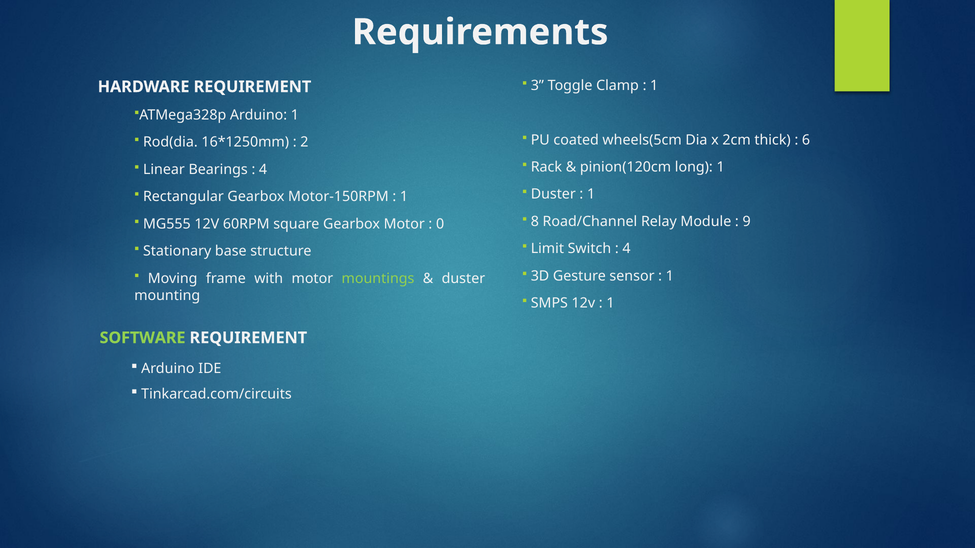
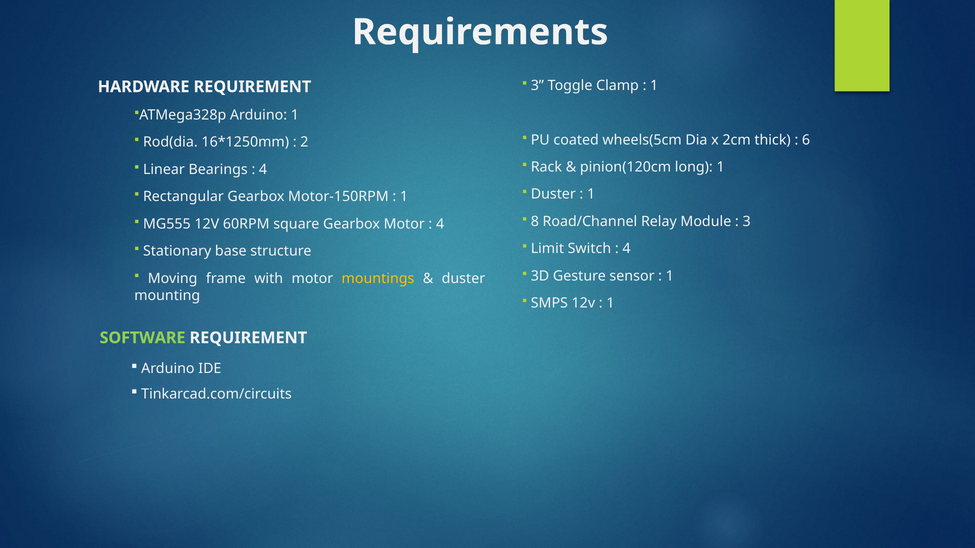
9 at (747, 222): 9 -> 3
0 at (440, 224): 0 -> 4
mountings colour: light green -> yellow
